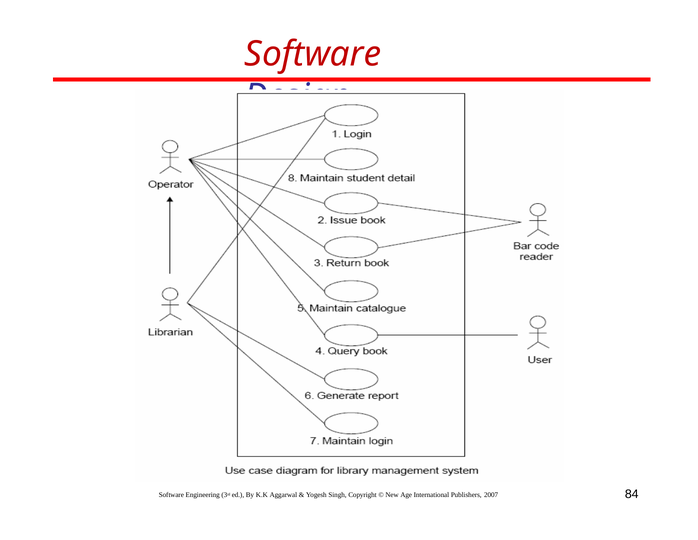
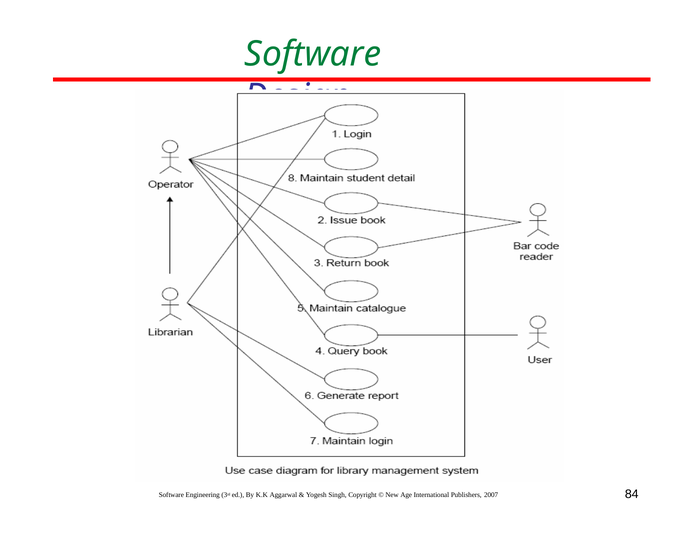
Software at (313, 54) colour: red -> green
